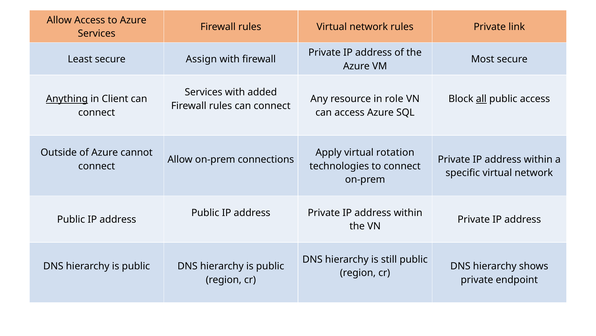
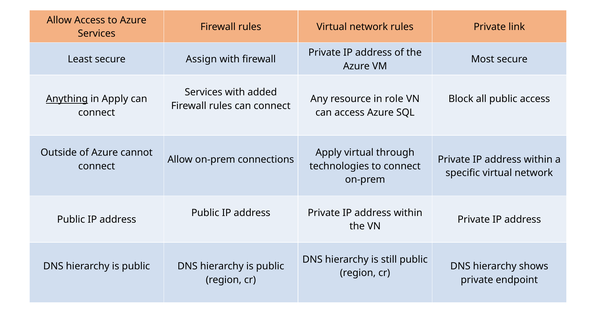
in Client: Client -> Apply
all underline: present -> none
rotation: rotation -> through
